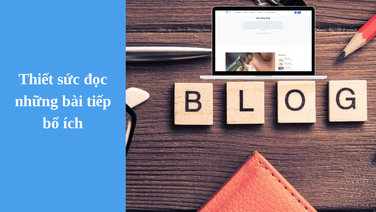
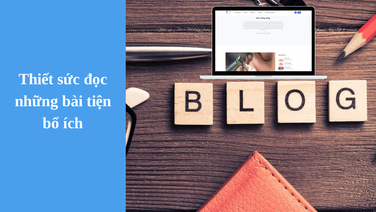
tiếp: tiếp -> tiện
